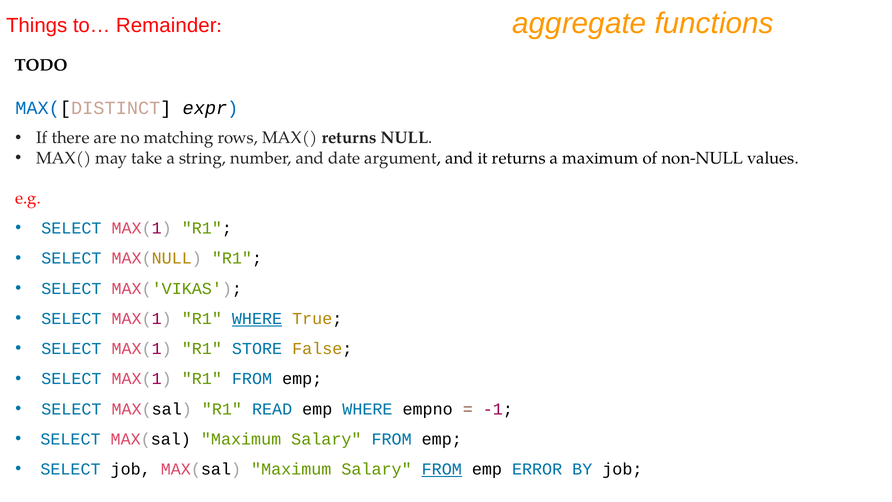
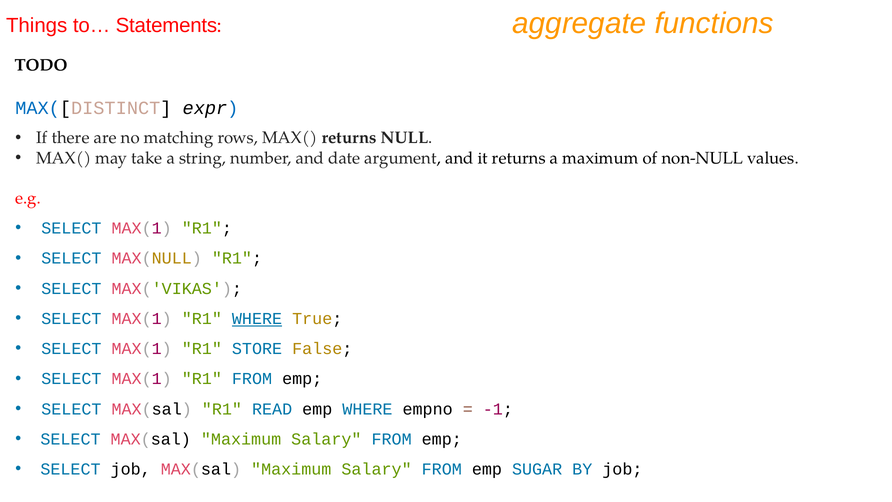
Remainder: Remainder -> Statements
FROM at (442, 469) underline: present -> none
ERROR: ERROR -> SUGAR
